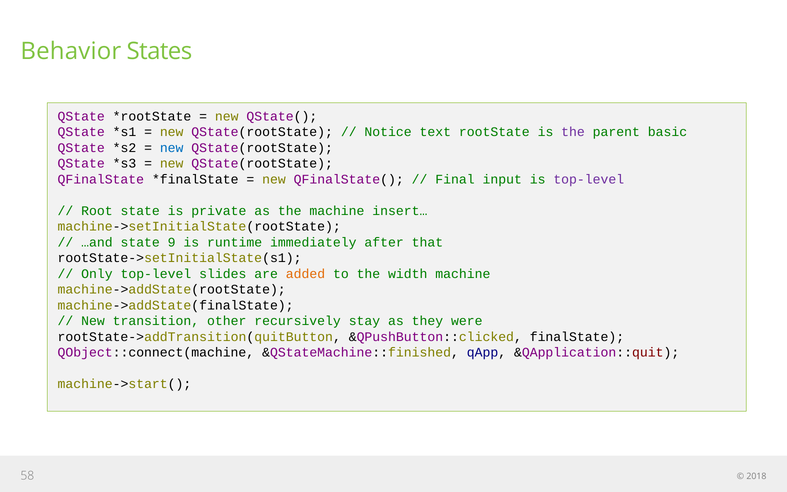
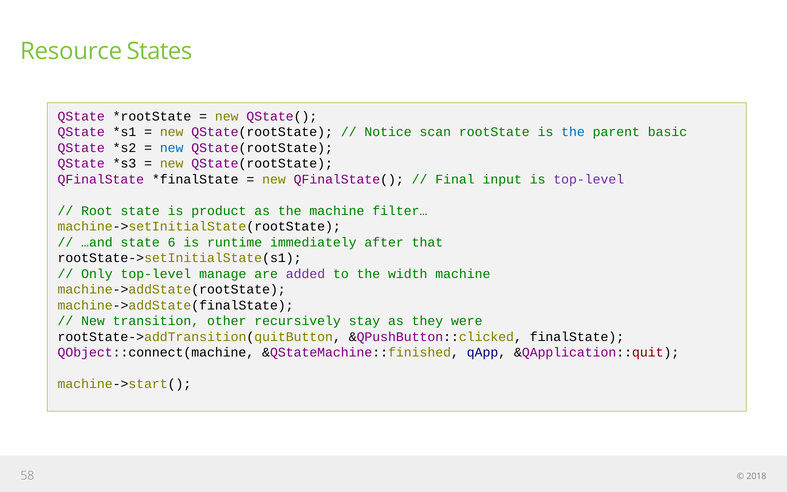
Behavior: Behavior -> Resource
text: text -> scan
the at (573, 132) colour: purple -> blue
private: private -> product
insert…: insert… -> filter…
9: 9 -> 6
slides: slides -> manage
added colour: orange -> purple
